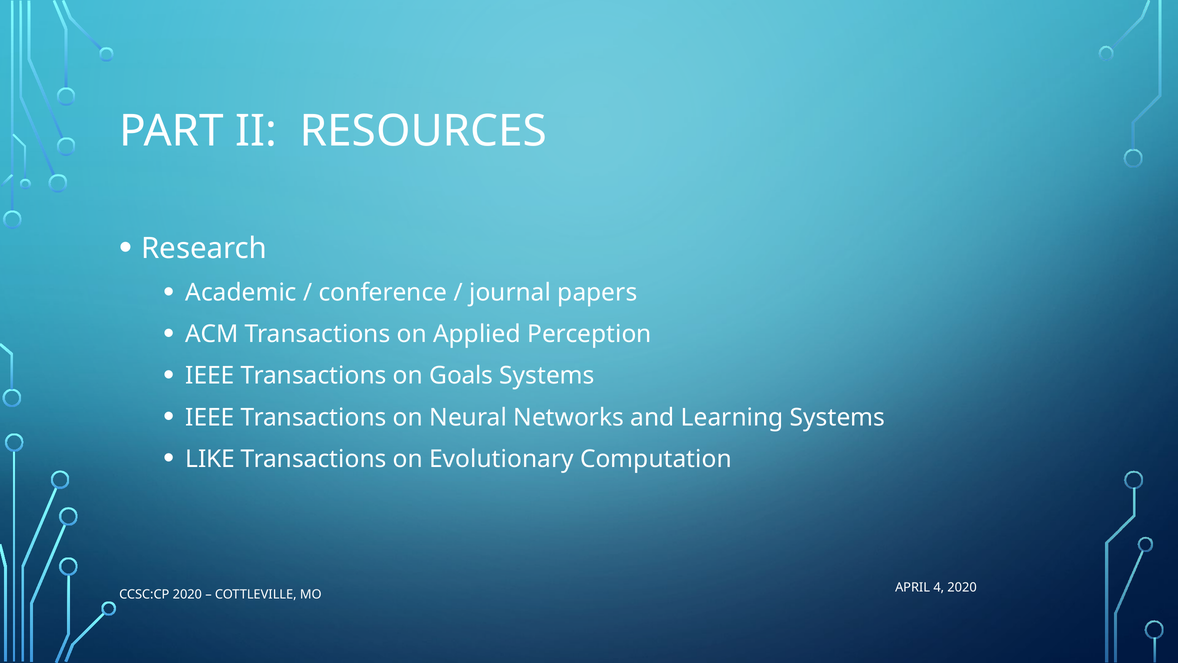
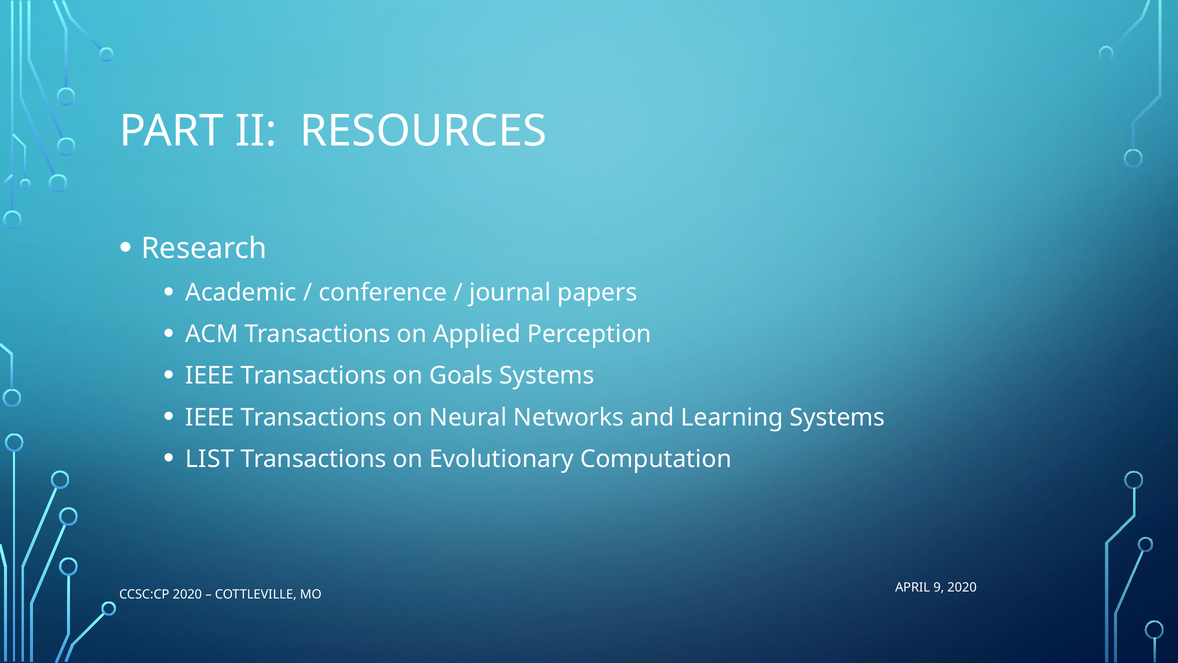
LIKE: LIKE -> LIST
4: 4 -> 9
